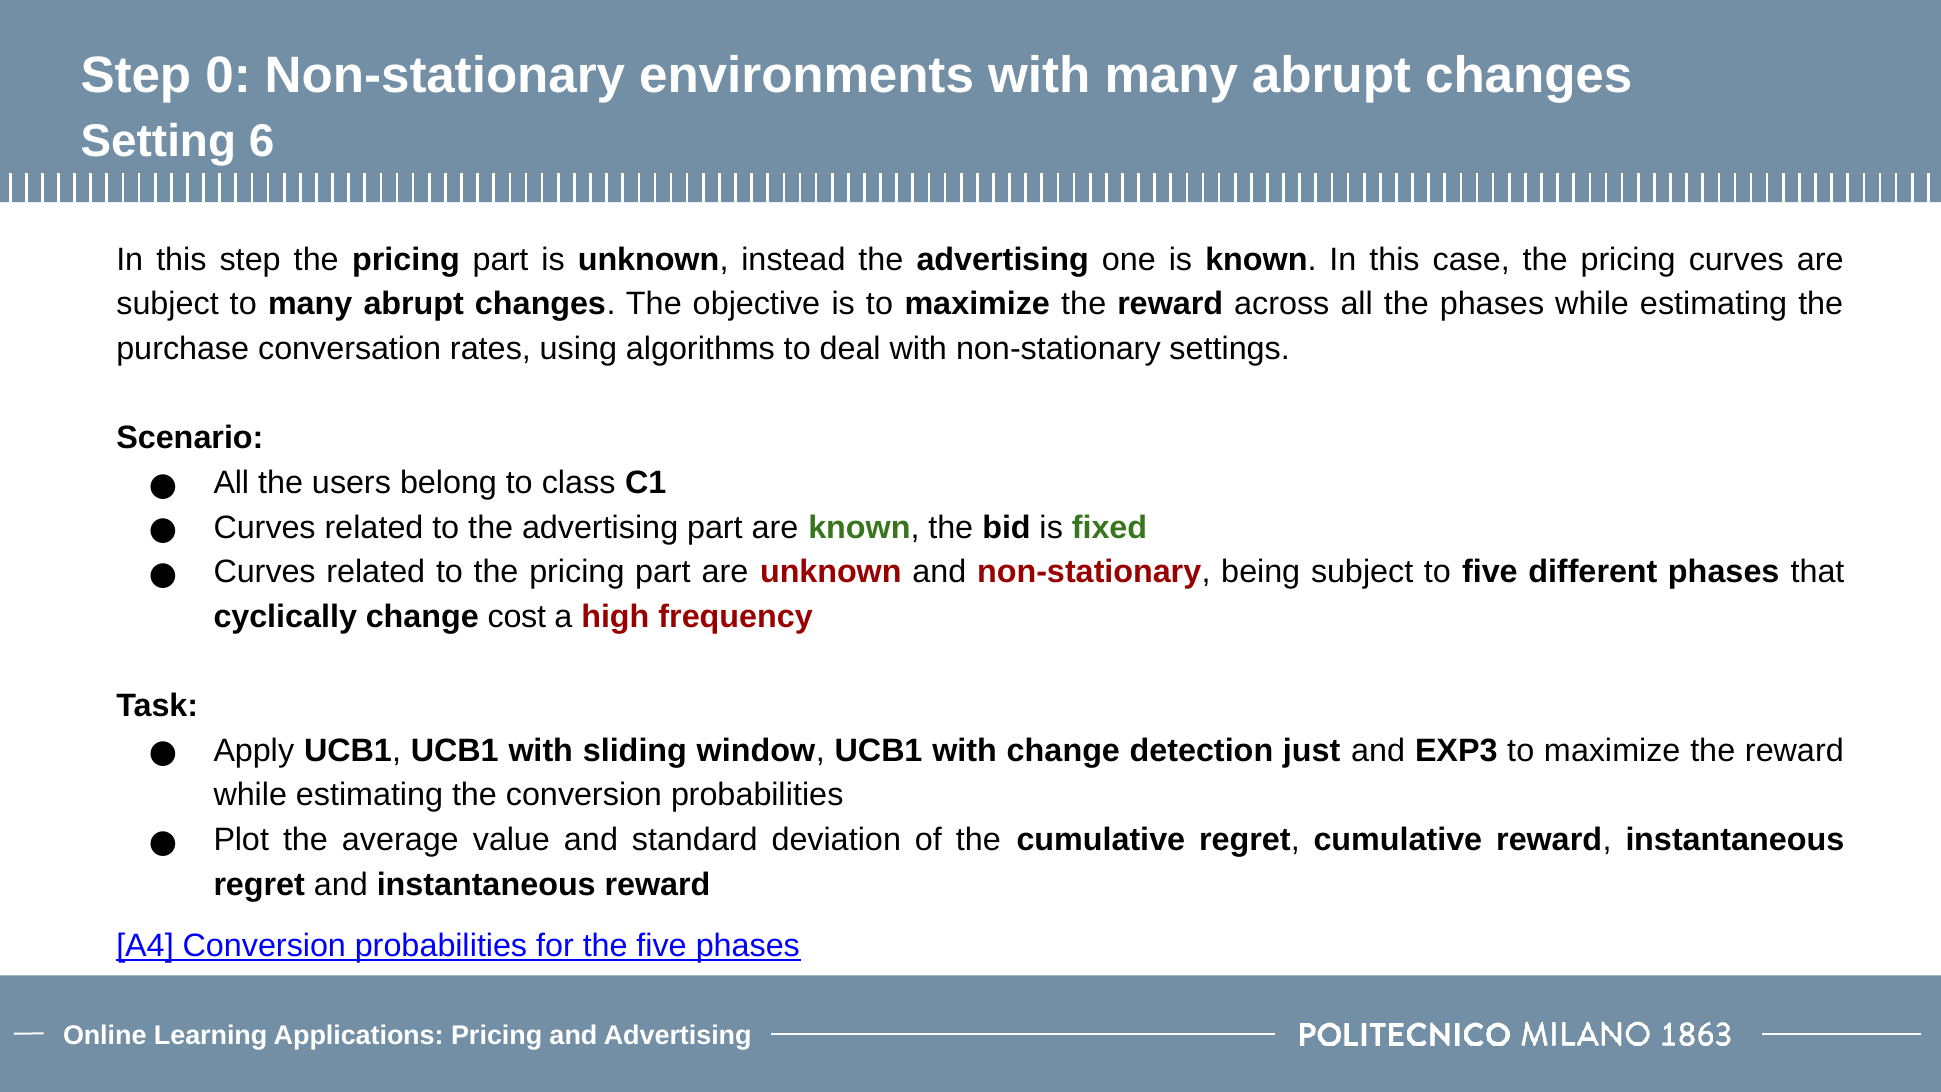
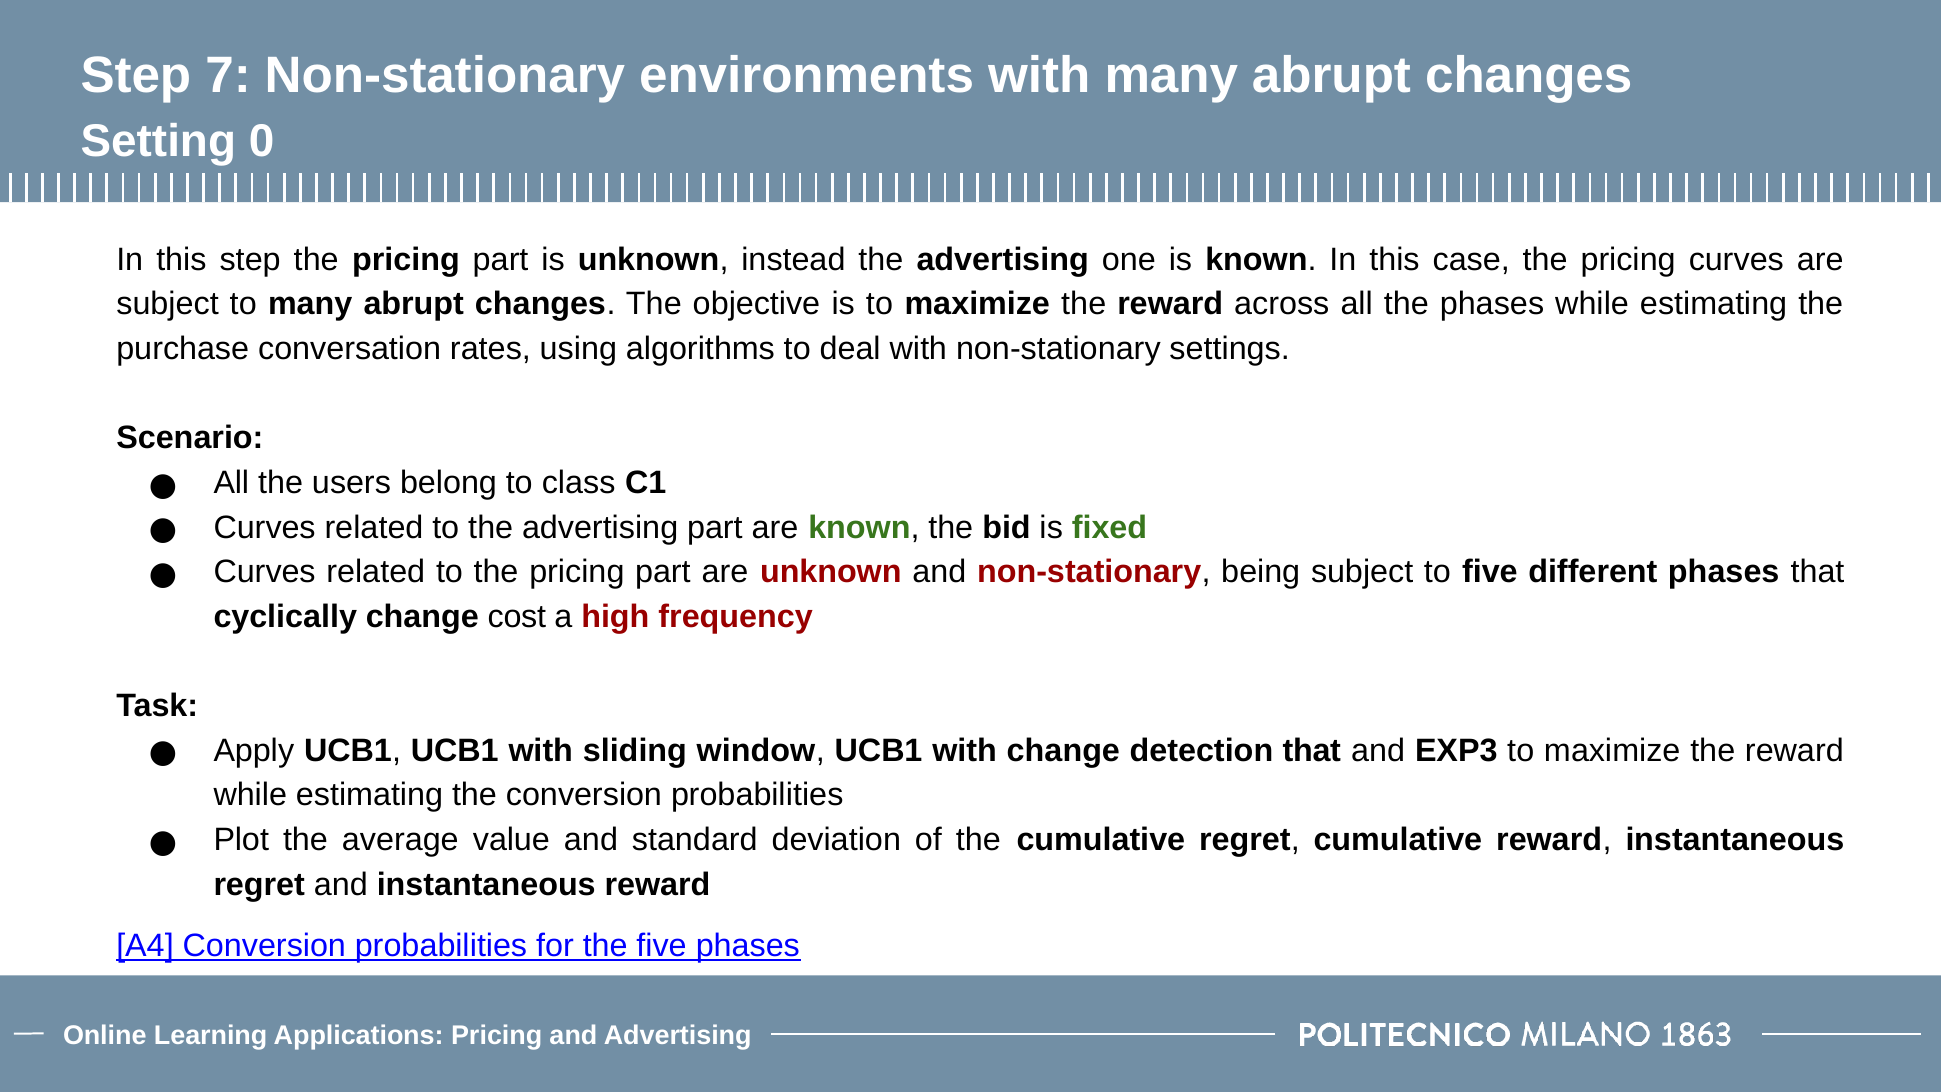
0: 0 -> 7
6: 6 -> 0
detection just: just -> that
